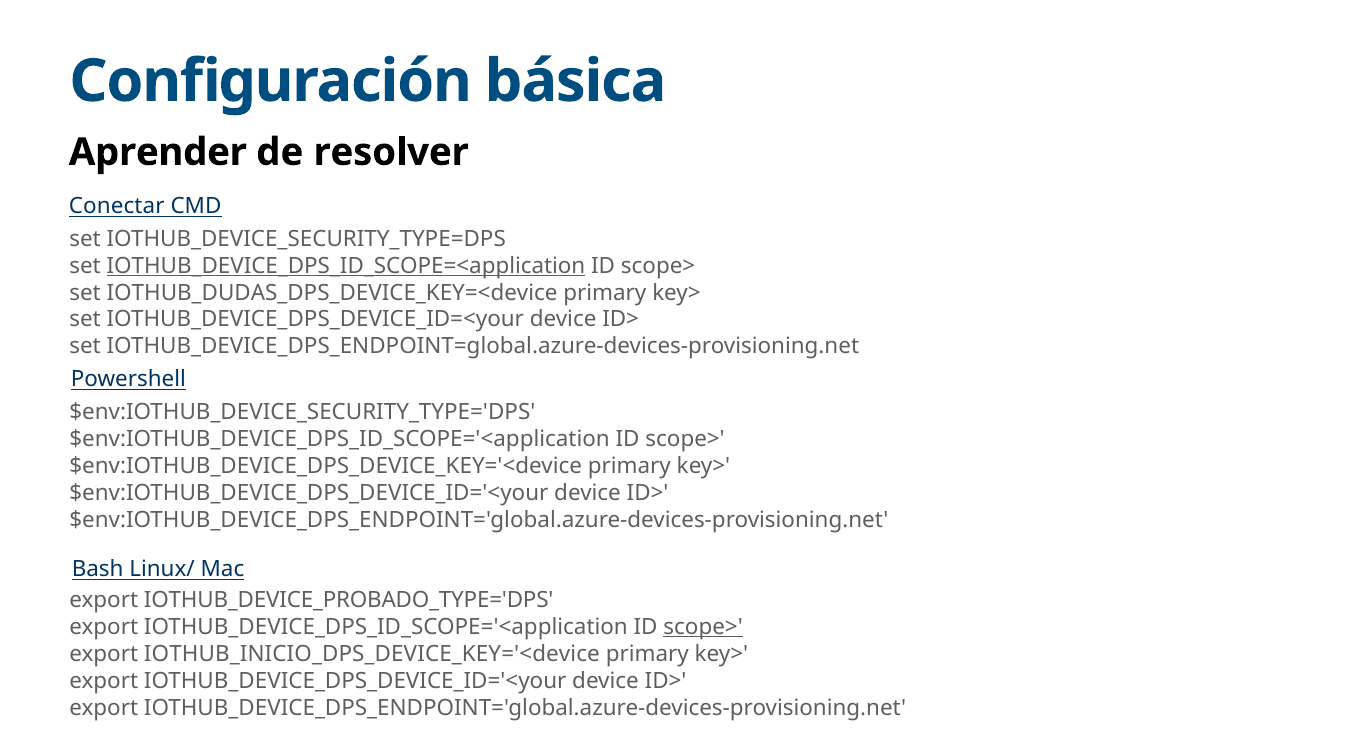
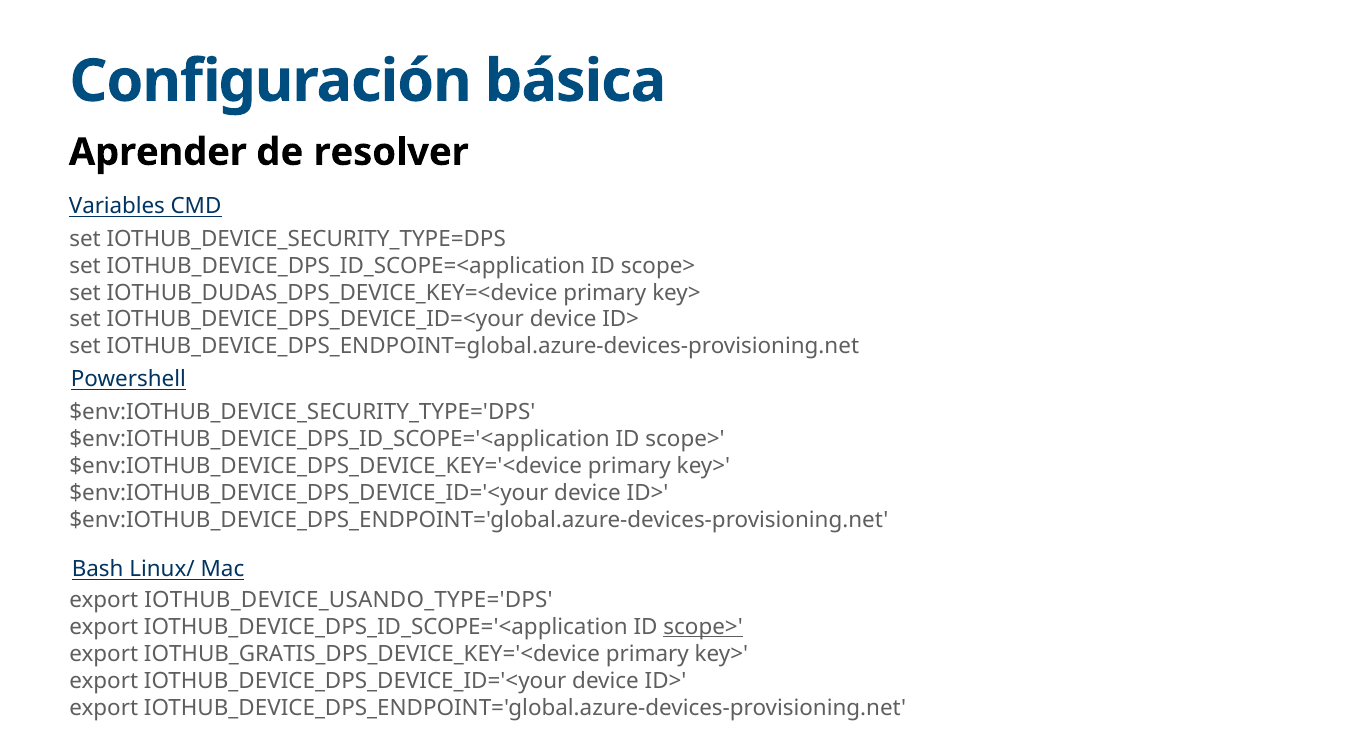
Conectar: Conectar -> Variables
IOTHUB_DEVICE_DPS_ID_SCOPE=<application underline: present -> none
IOTHUB_DEVICE_PROBADO_TYPE='DPS: IOTHUB_DEVICE_PROBADO_TYPE='DPS -> IOTHUB_DEVICE_USANDO_TYPE='DPS
IOTHUB_INICIO_DPS_DEVICE_KEY='<device: IOTHUB_INICIO_DPS_DEVICE_KEY='<device -> IOTHUB_GRATIS_DPS_DEVICE_KEY='<device
